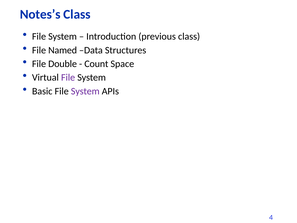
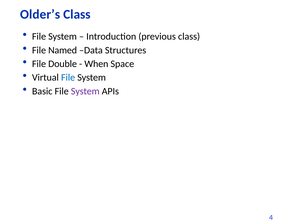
Notes’s: Notes’s -> Older’s
Count: Count -> When
File at (68, 77) colour: purple -> blue
